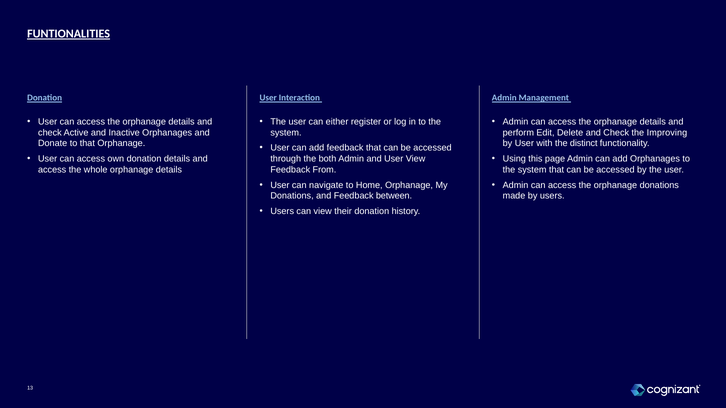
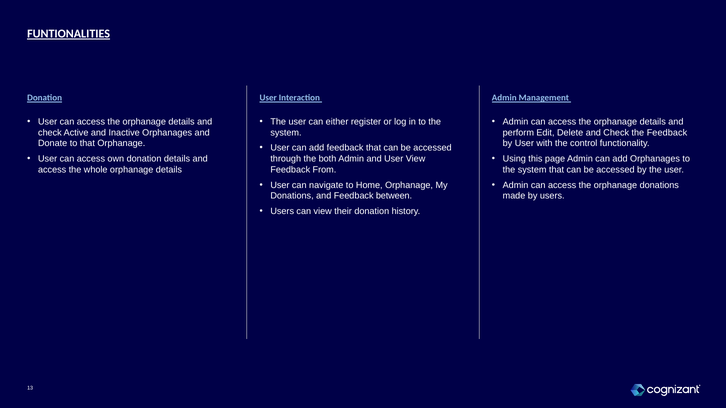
the Improving: Improving -> Feedback
distinct: distinct -> control
